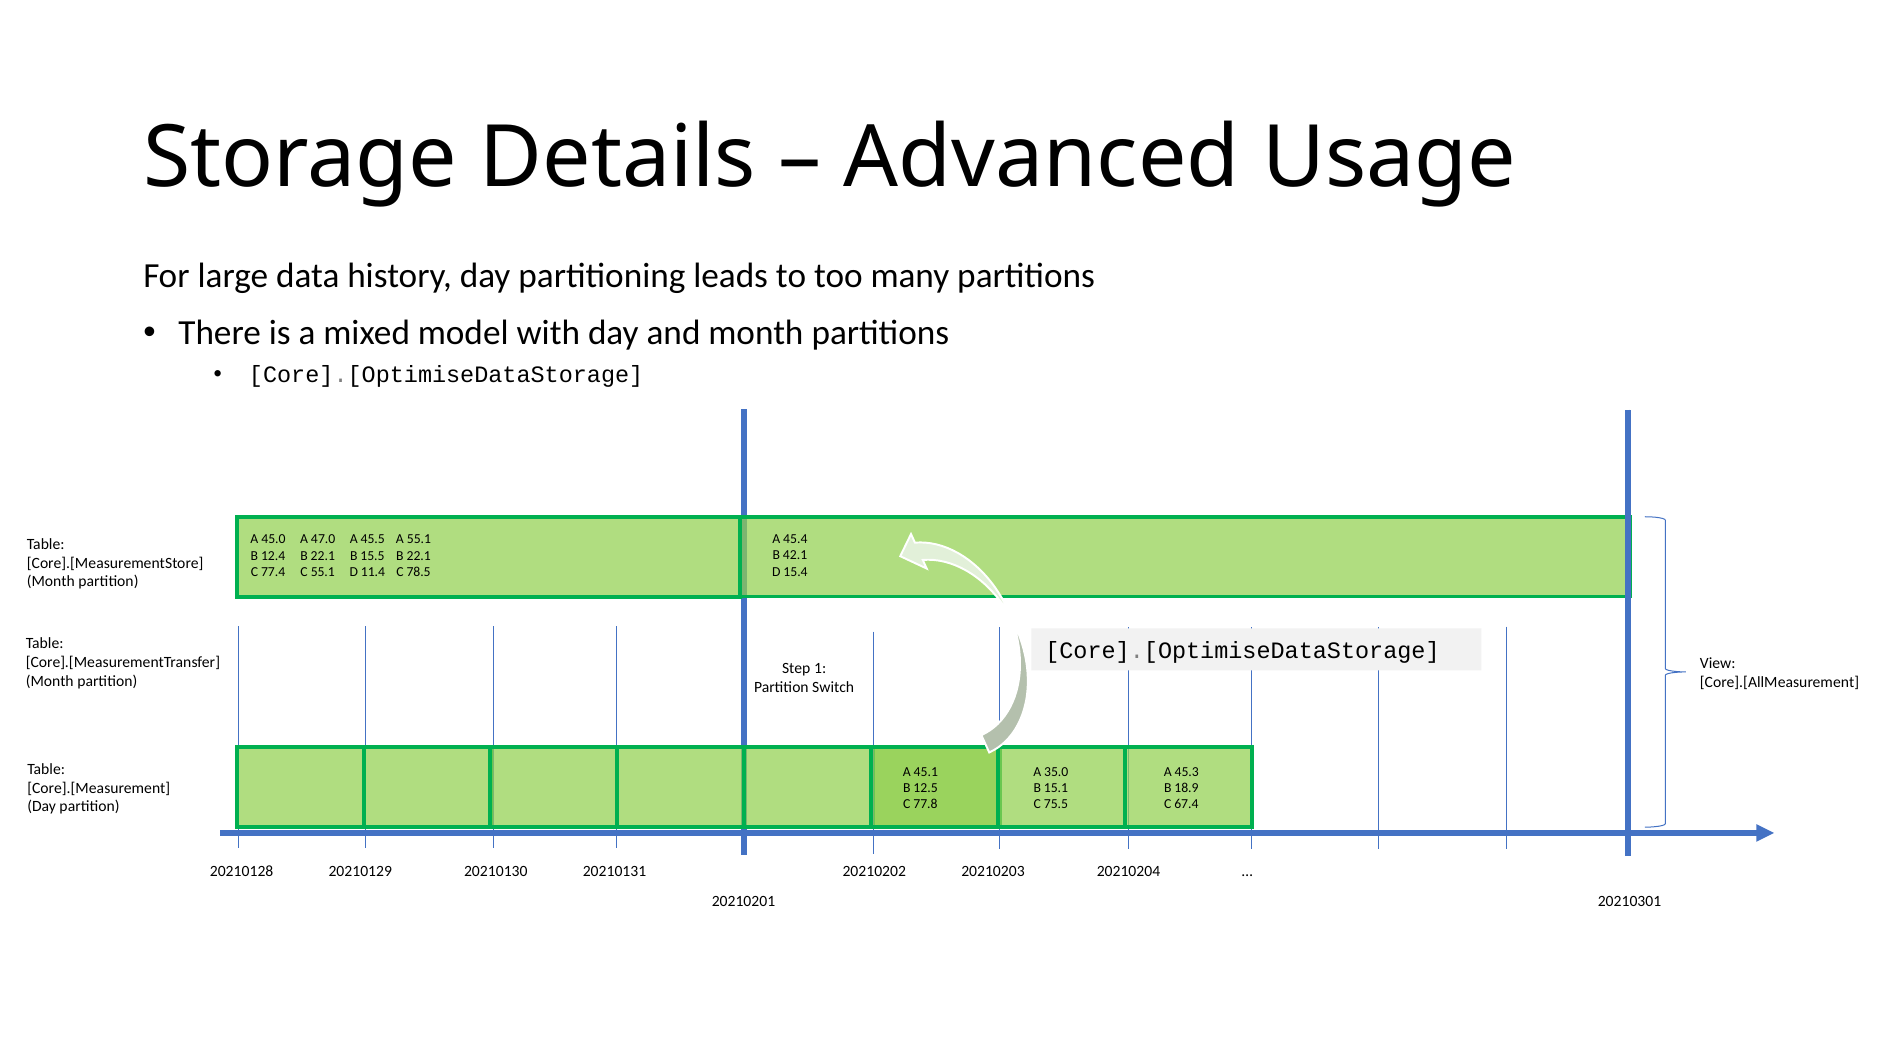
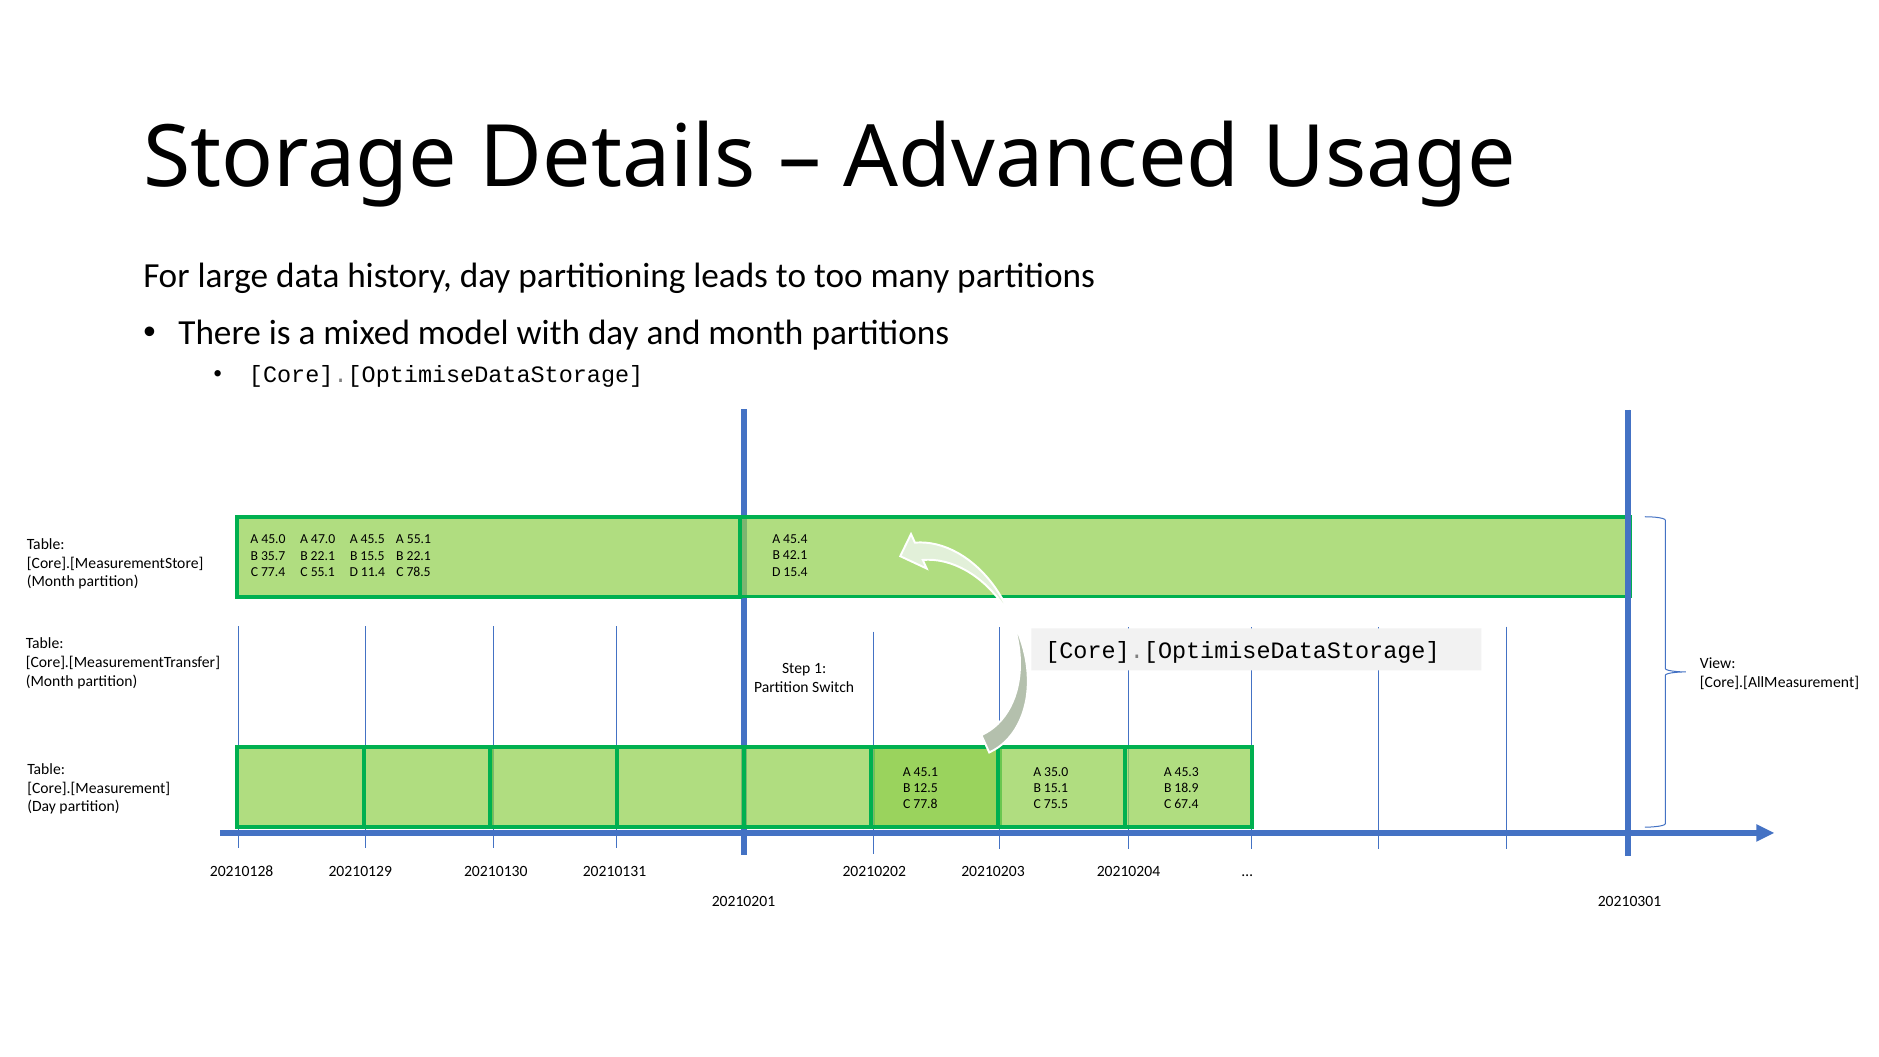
12.4: 12.4 -> 35.7
